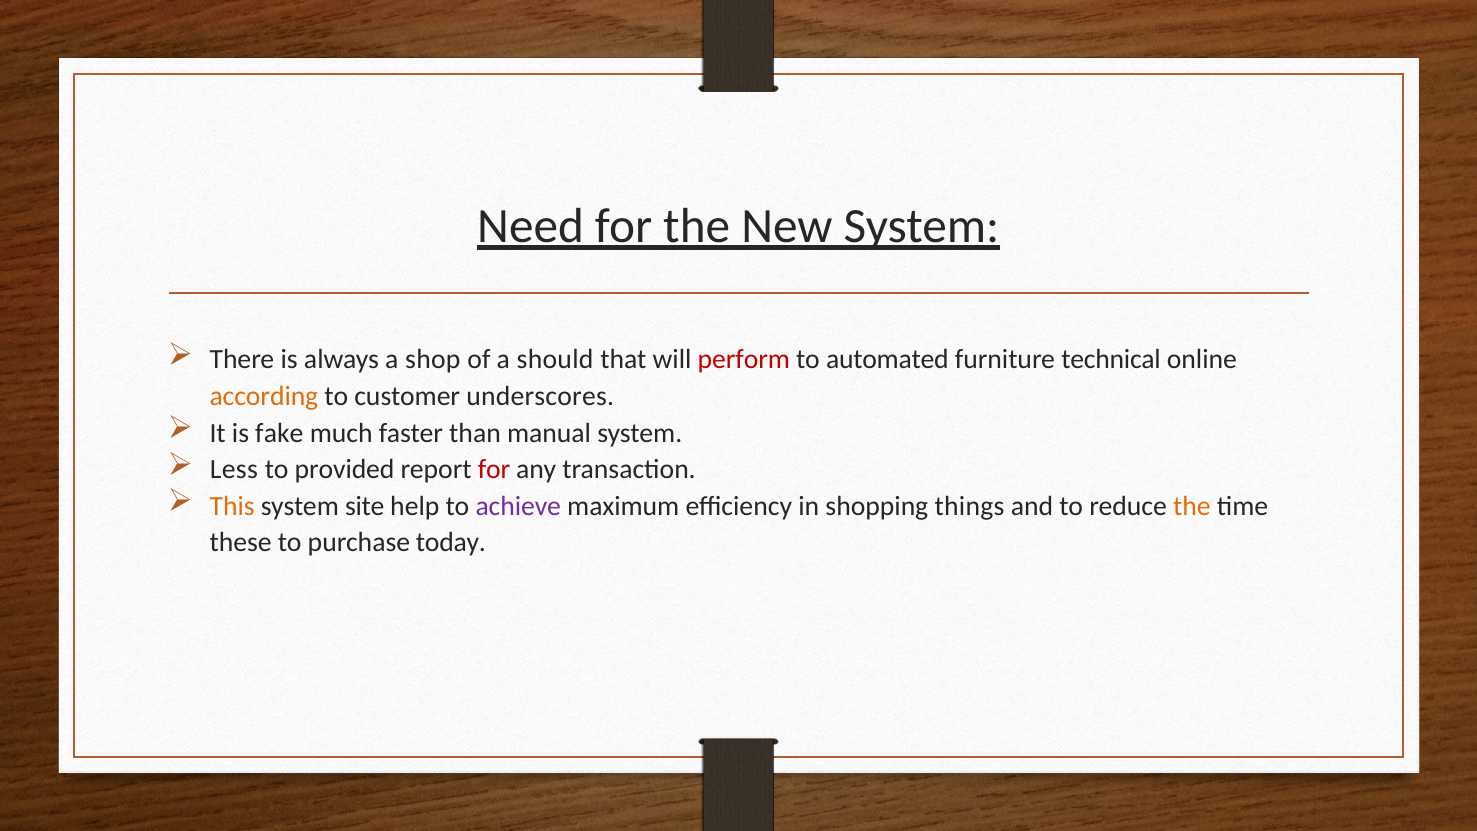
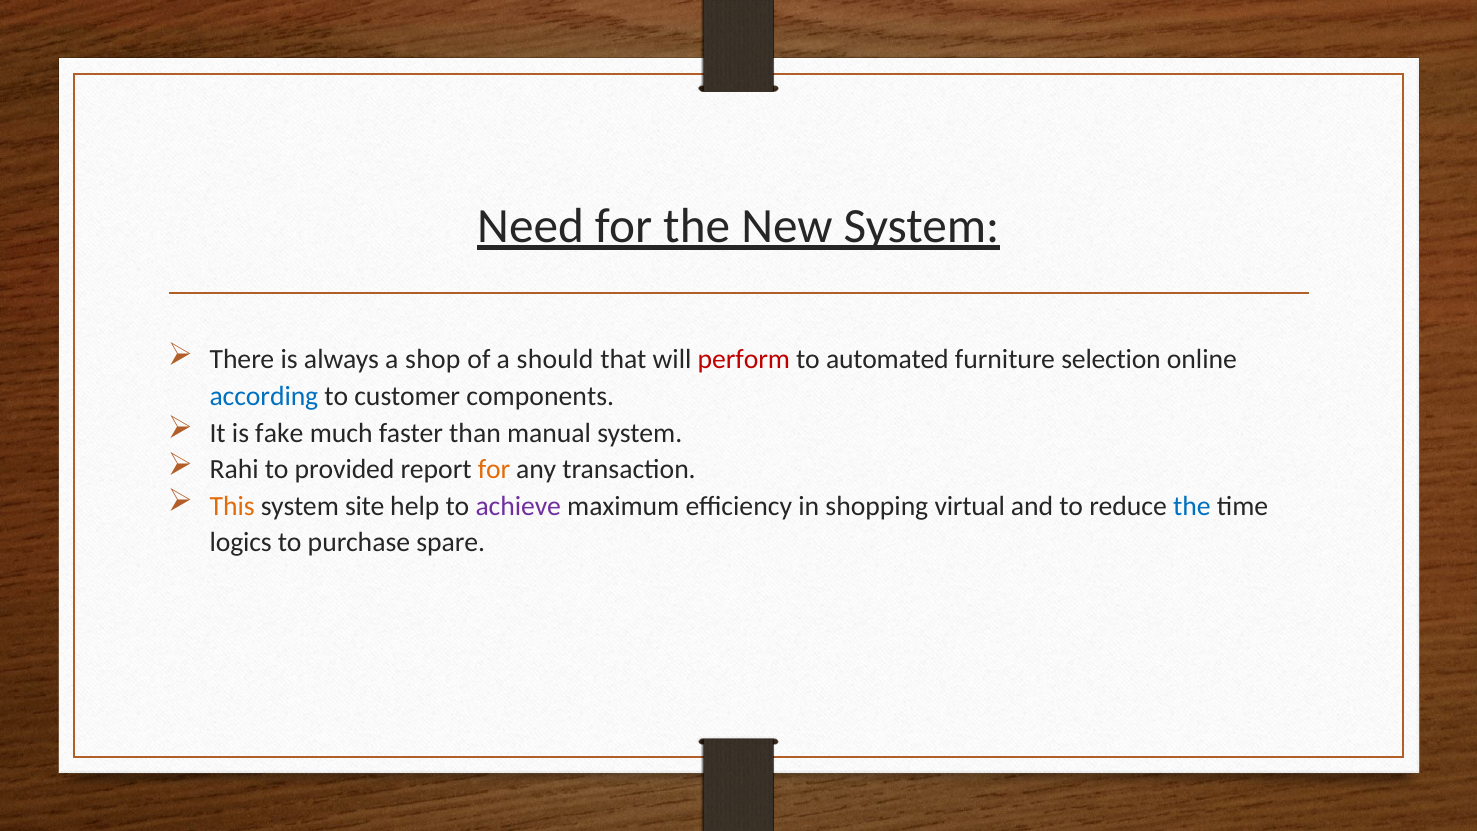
technical: technical -> selection
according colour: orange -> blue
underscores: underscores -> components
Less: Less -> Rahi
for at (494, 469) colour: red -> orange
things: things -> virtual
the at (1192, 506) colour: orange -> blue
these: these -> logics
today: today -> spare
